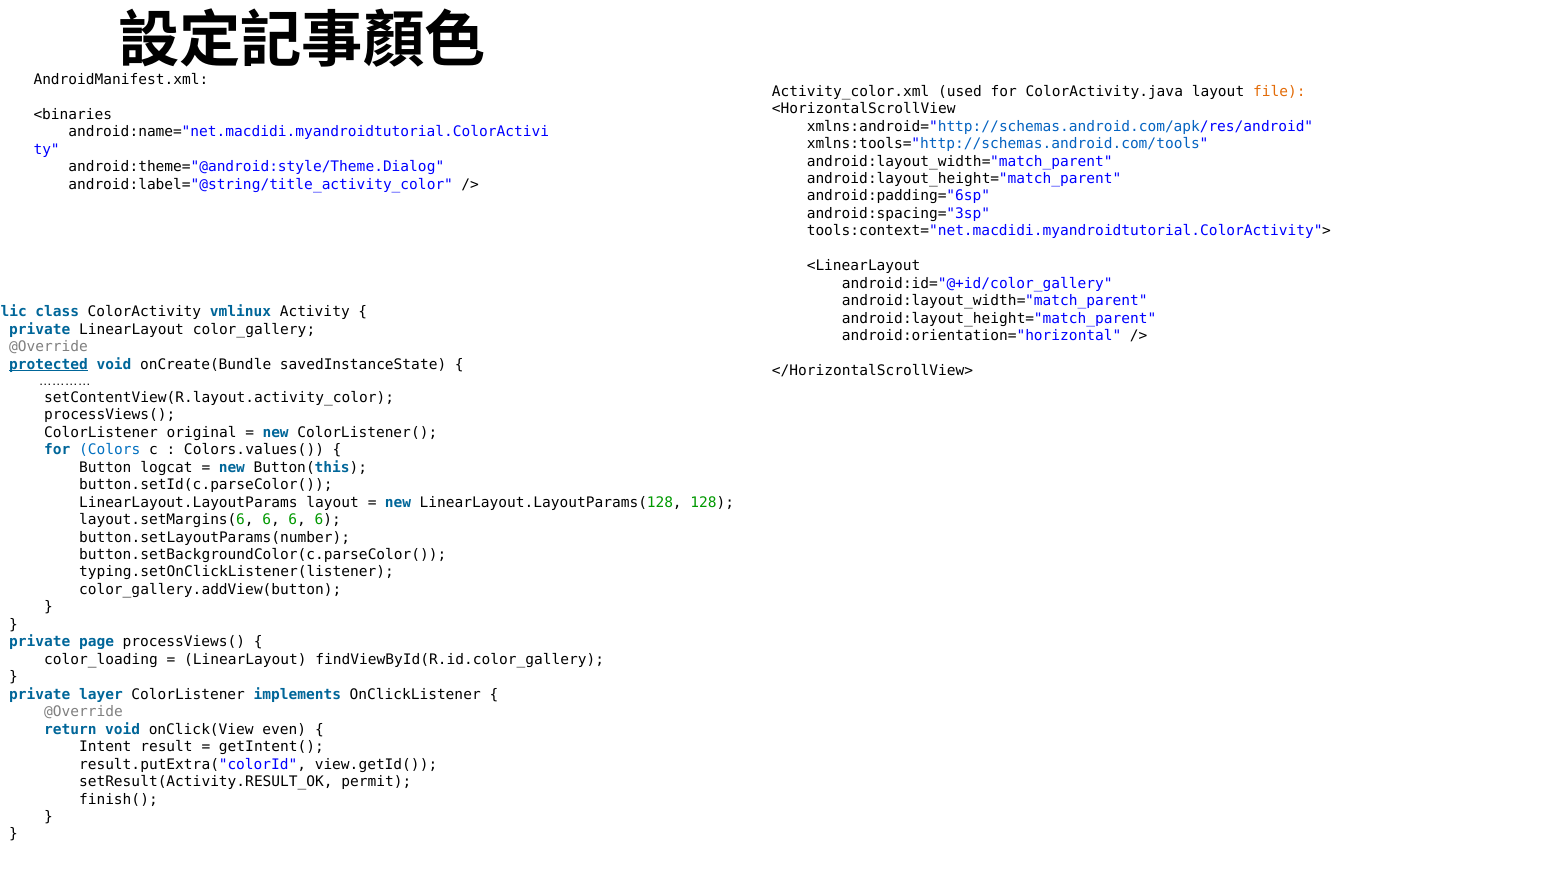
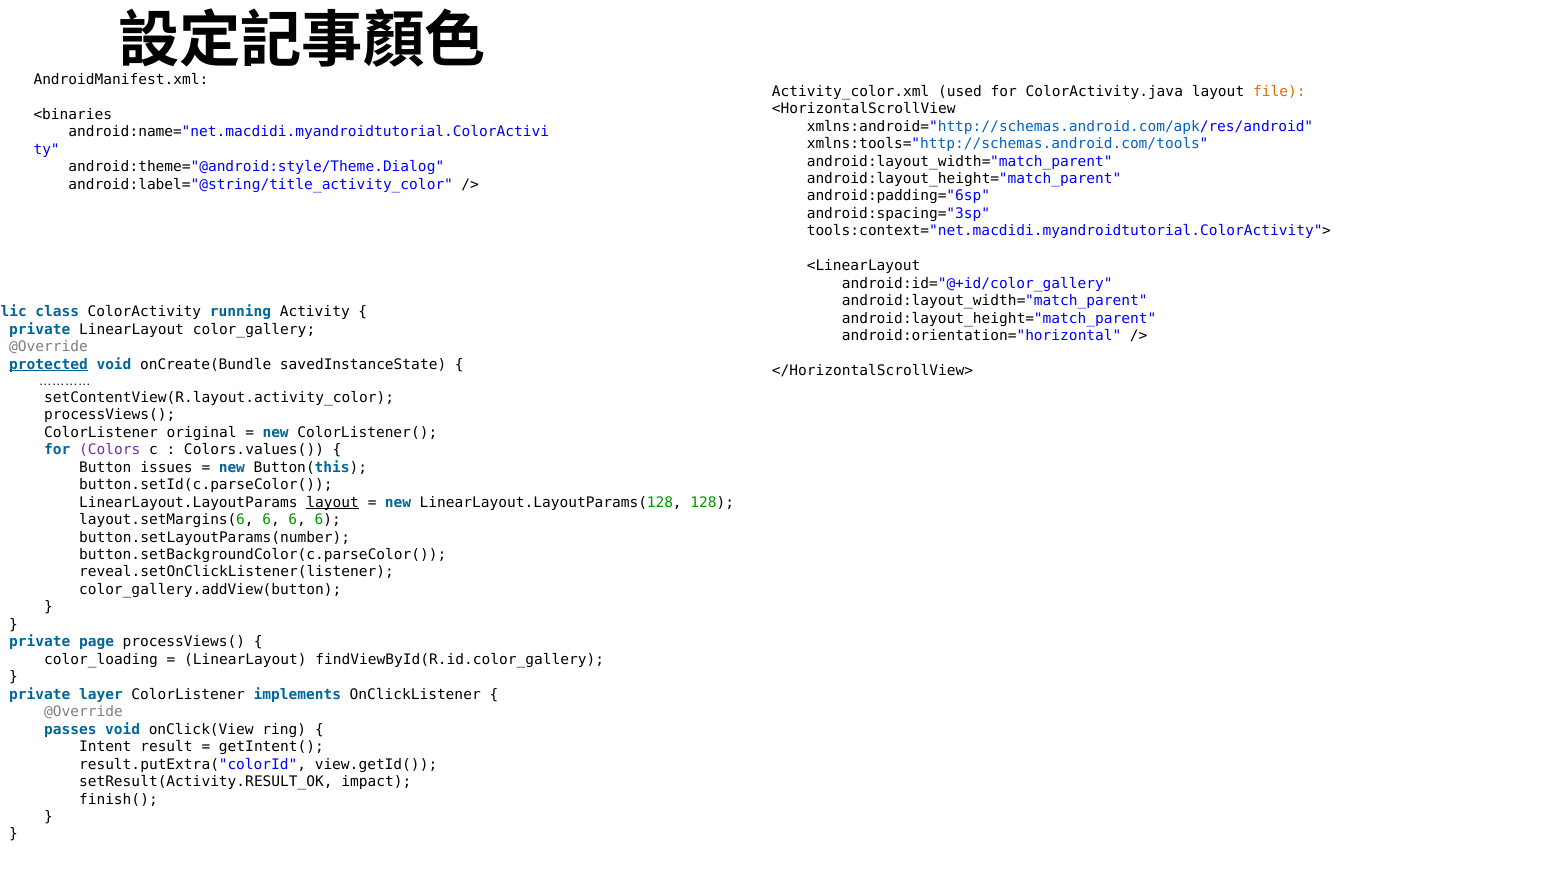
vmlinux: vmlinux -> running
Colors colour: blue -> purple
logcat: logcat -> issues
layout at (333, 502) underline: none -> present
typing.setOnClickListener(listener: typing.setOnClickListener(listener -> reveal.setOnClickListener(listener
return: return -> passes
even: even -> ring
permit: permit -> impact
